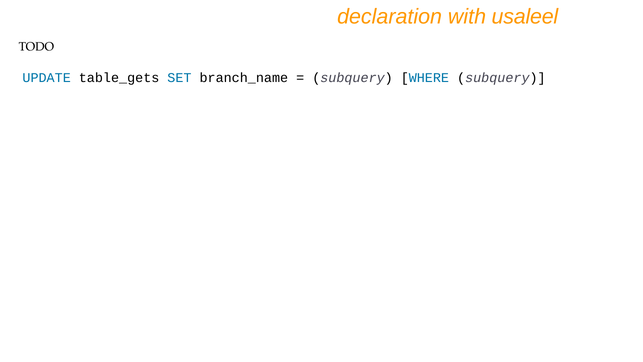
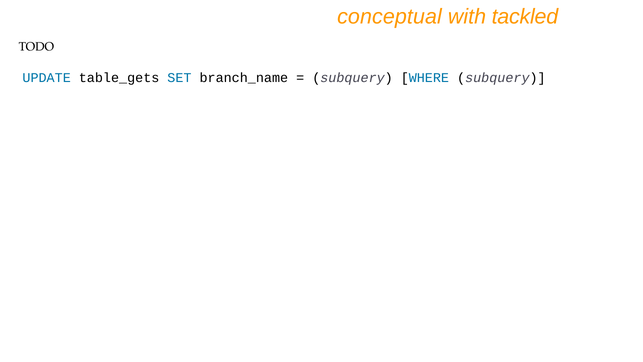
declaration: declaration -> conceptual
usaleel: usaleel -> tackled
